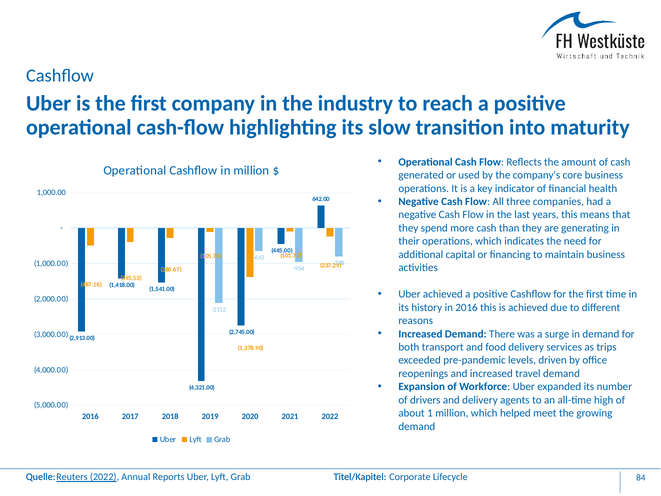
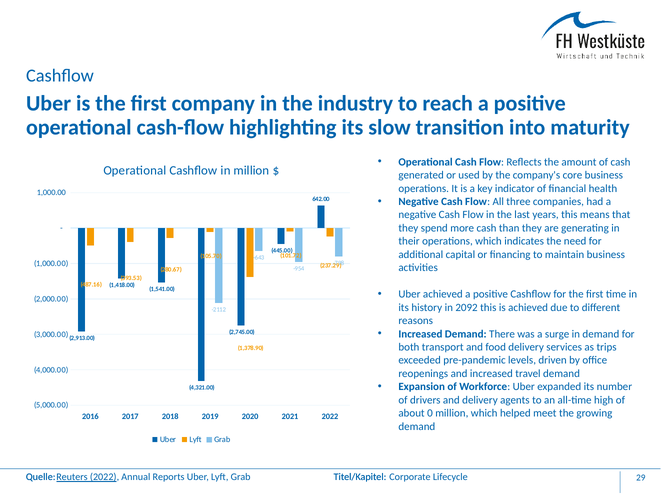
in 2016: 2016 -> 2092
1: 1 -> 0
84: 84 -> 29
